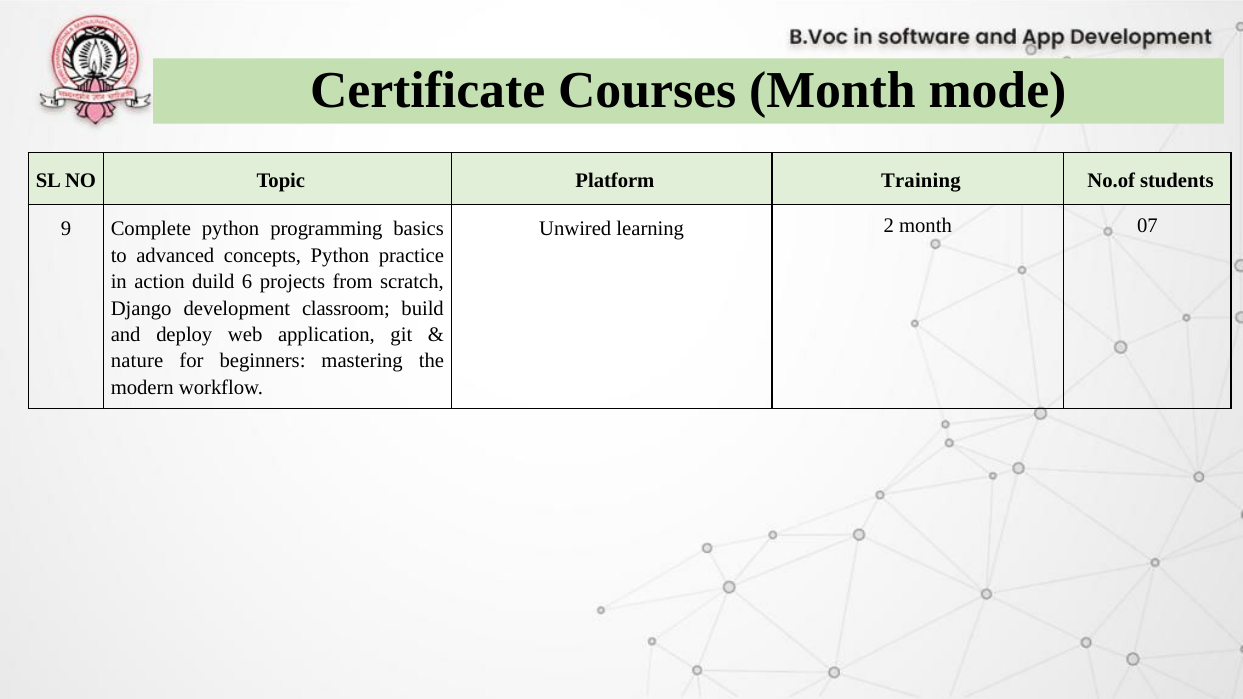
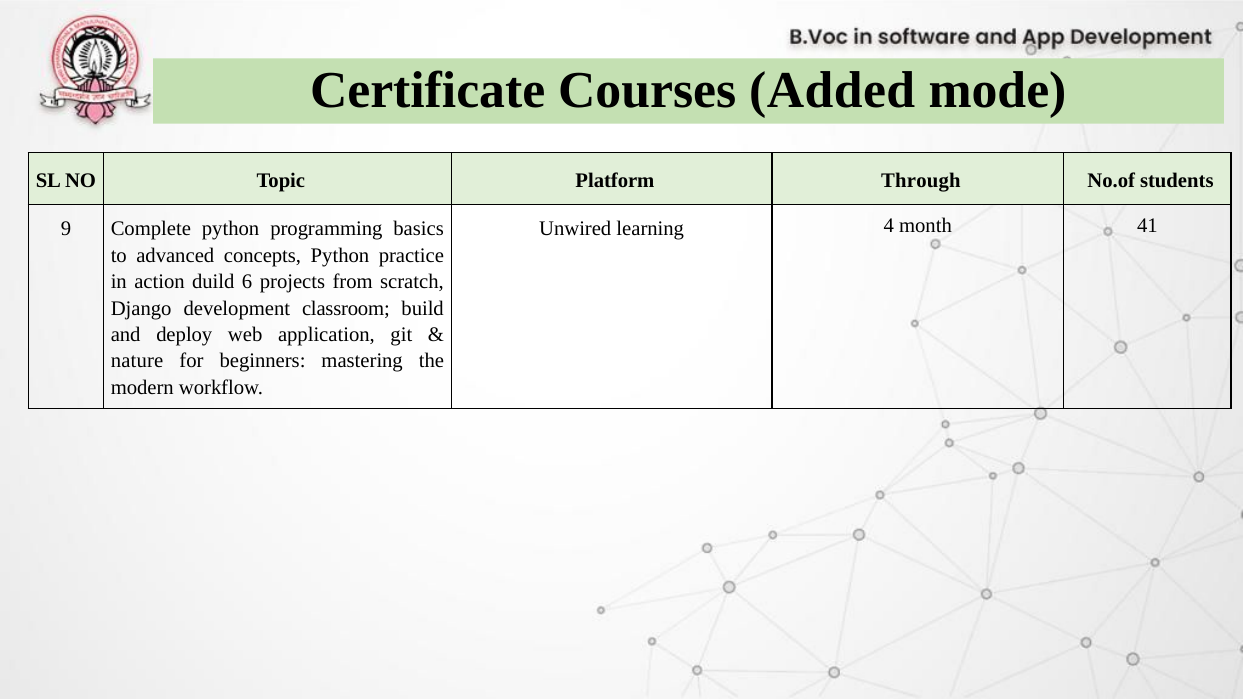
Courses Month: Month -> Added
Training: Training -> Through
2: 2 -> 4
07: 07 -> 41
